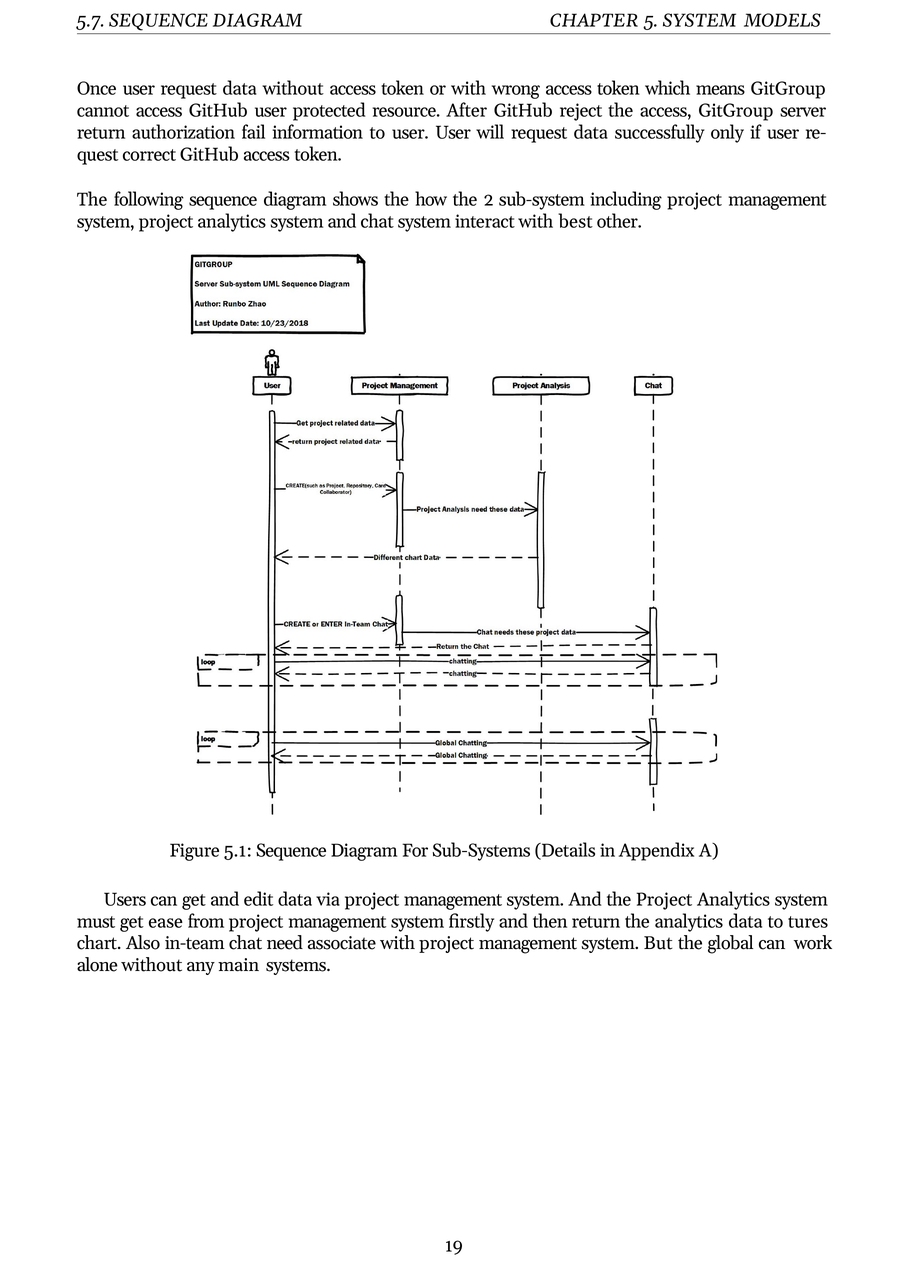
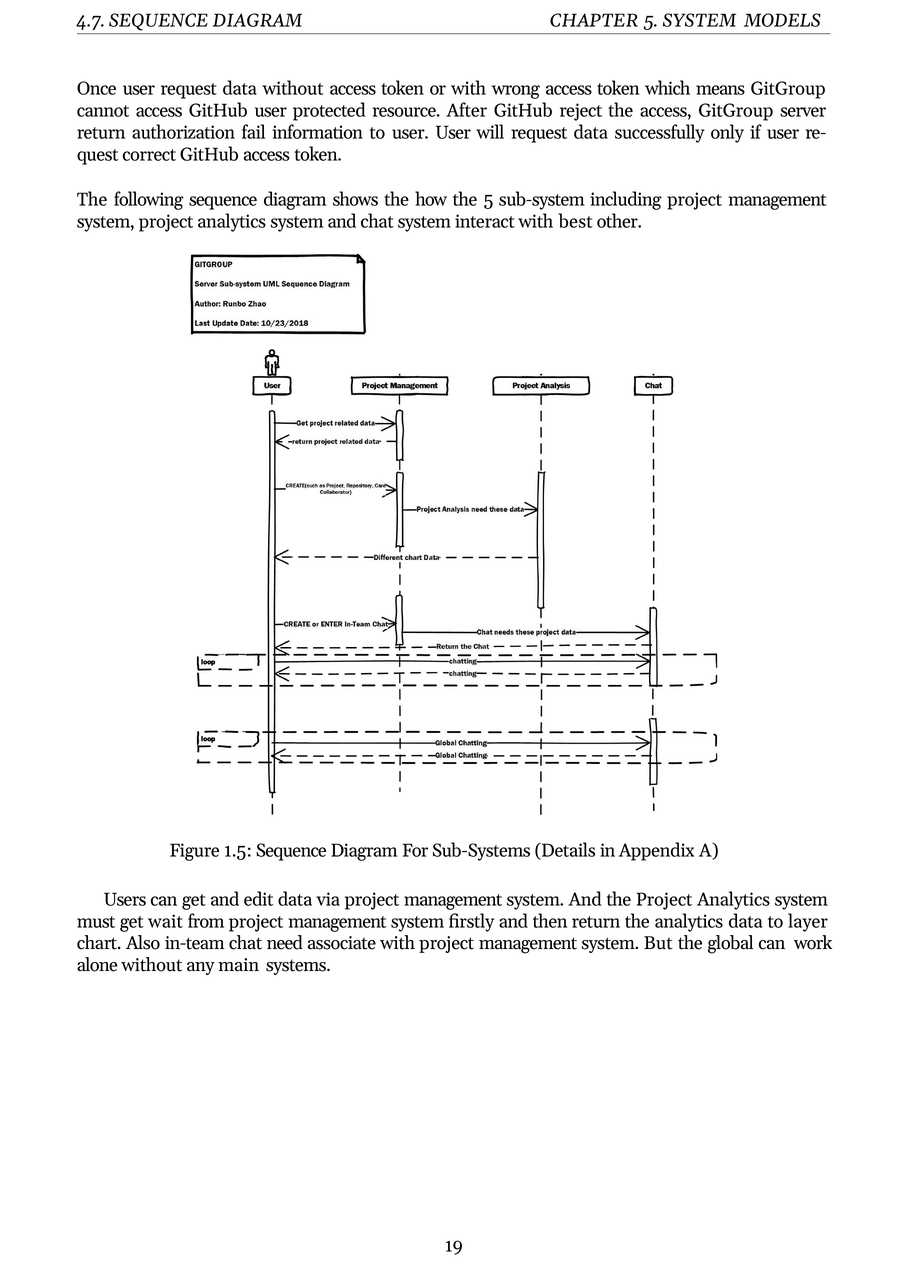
5.7: 5.7 -> 4.7
the 2: 2 -> 5
5.1: 5.1 -> 1.5
ease: ease -> wait
tures: tures -> layer
